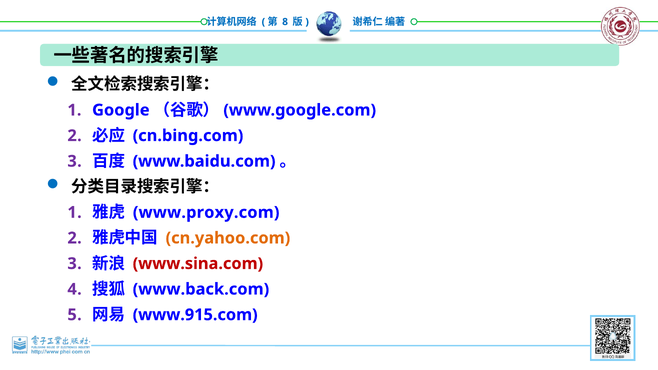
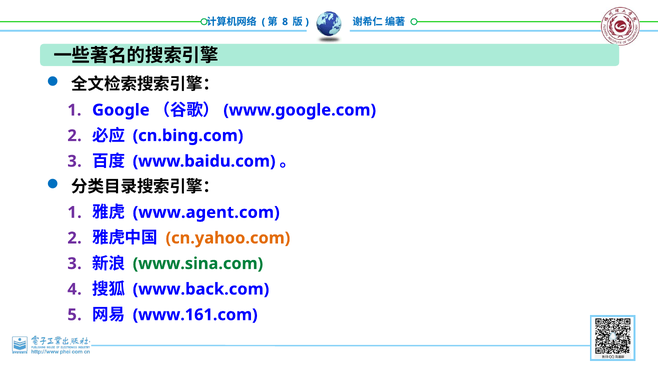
www.proxy.com: www.proxy.com -> www.agent.com
www.sina.com colour: red -> green
www.915.com: www.915.com -> www.161.com
